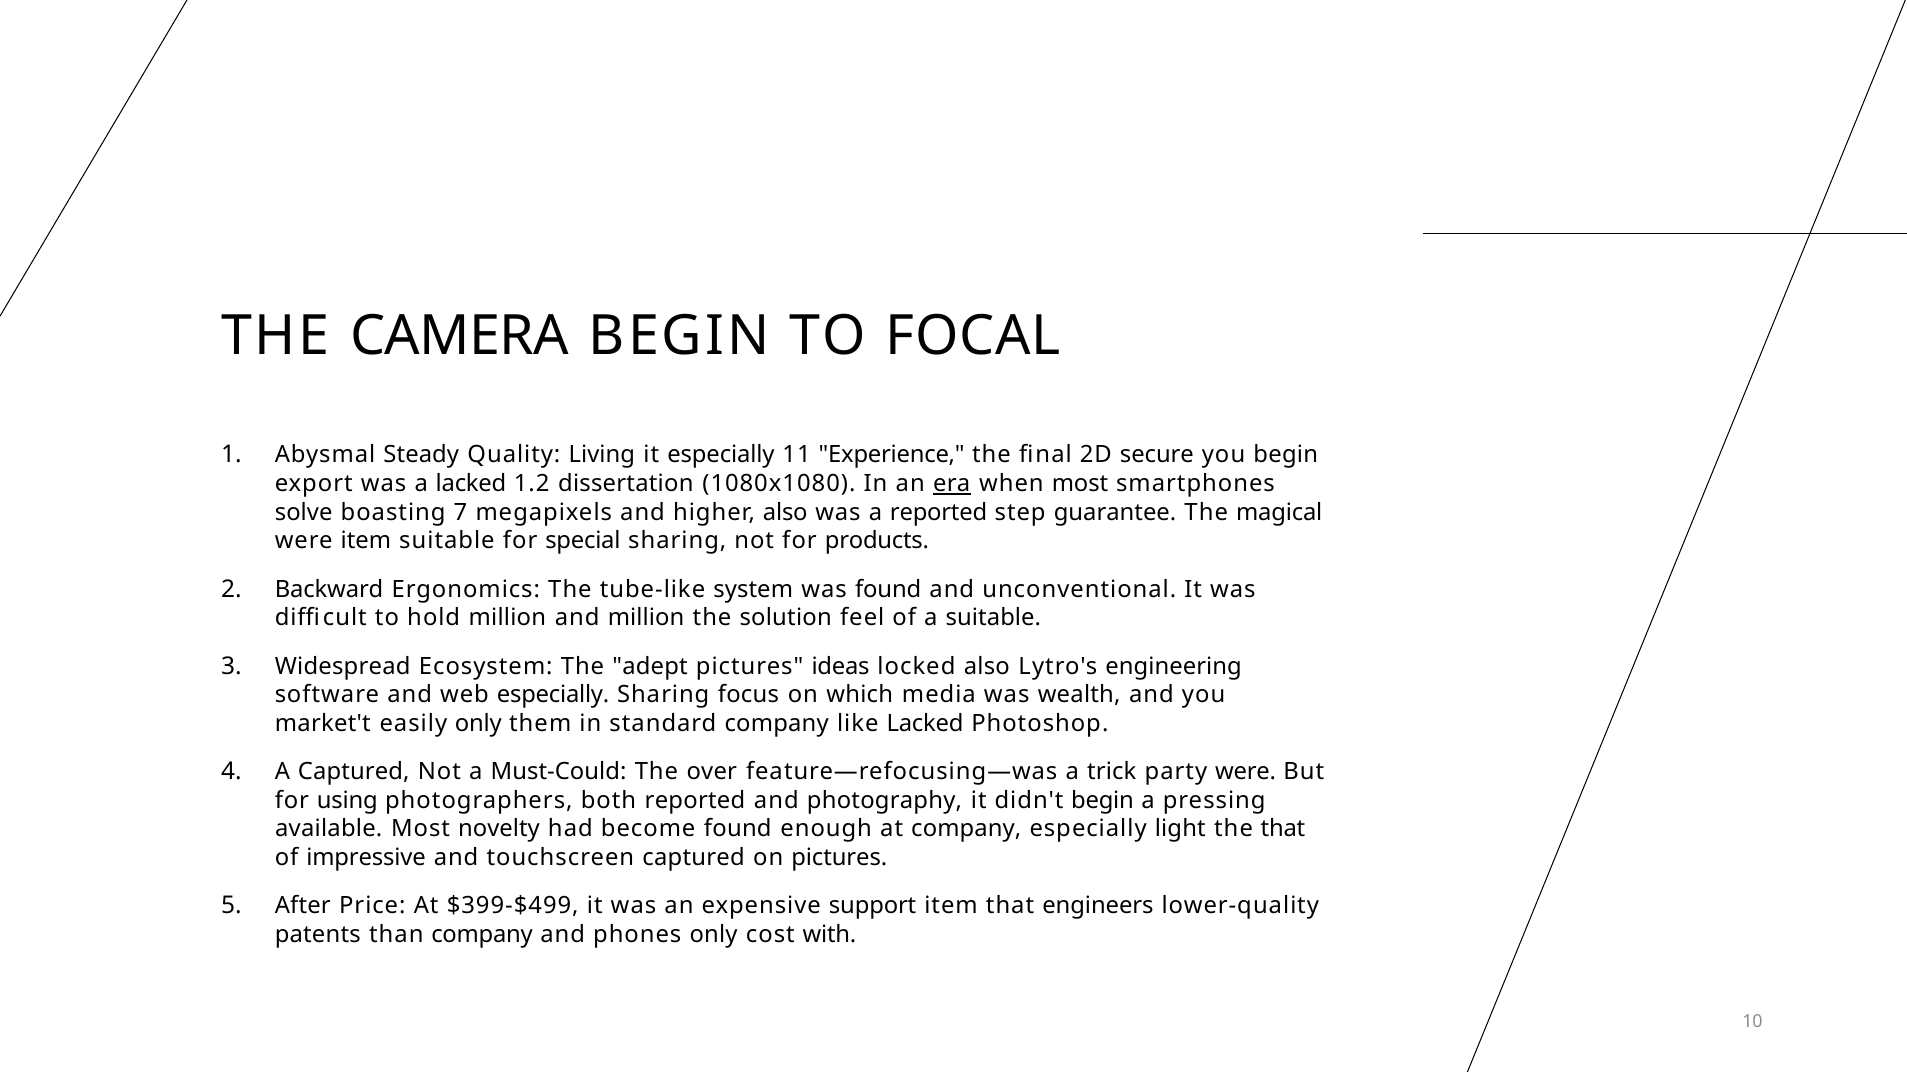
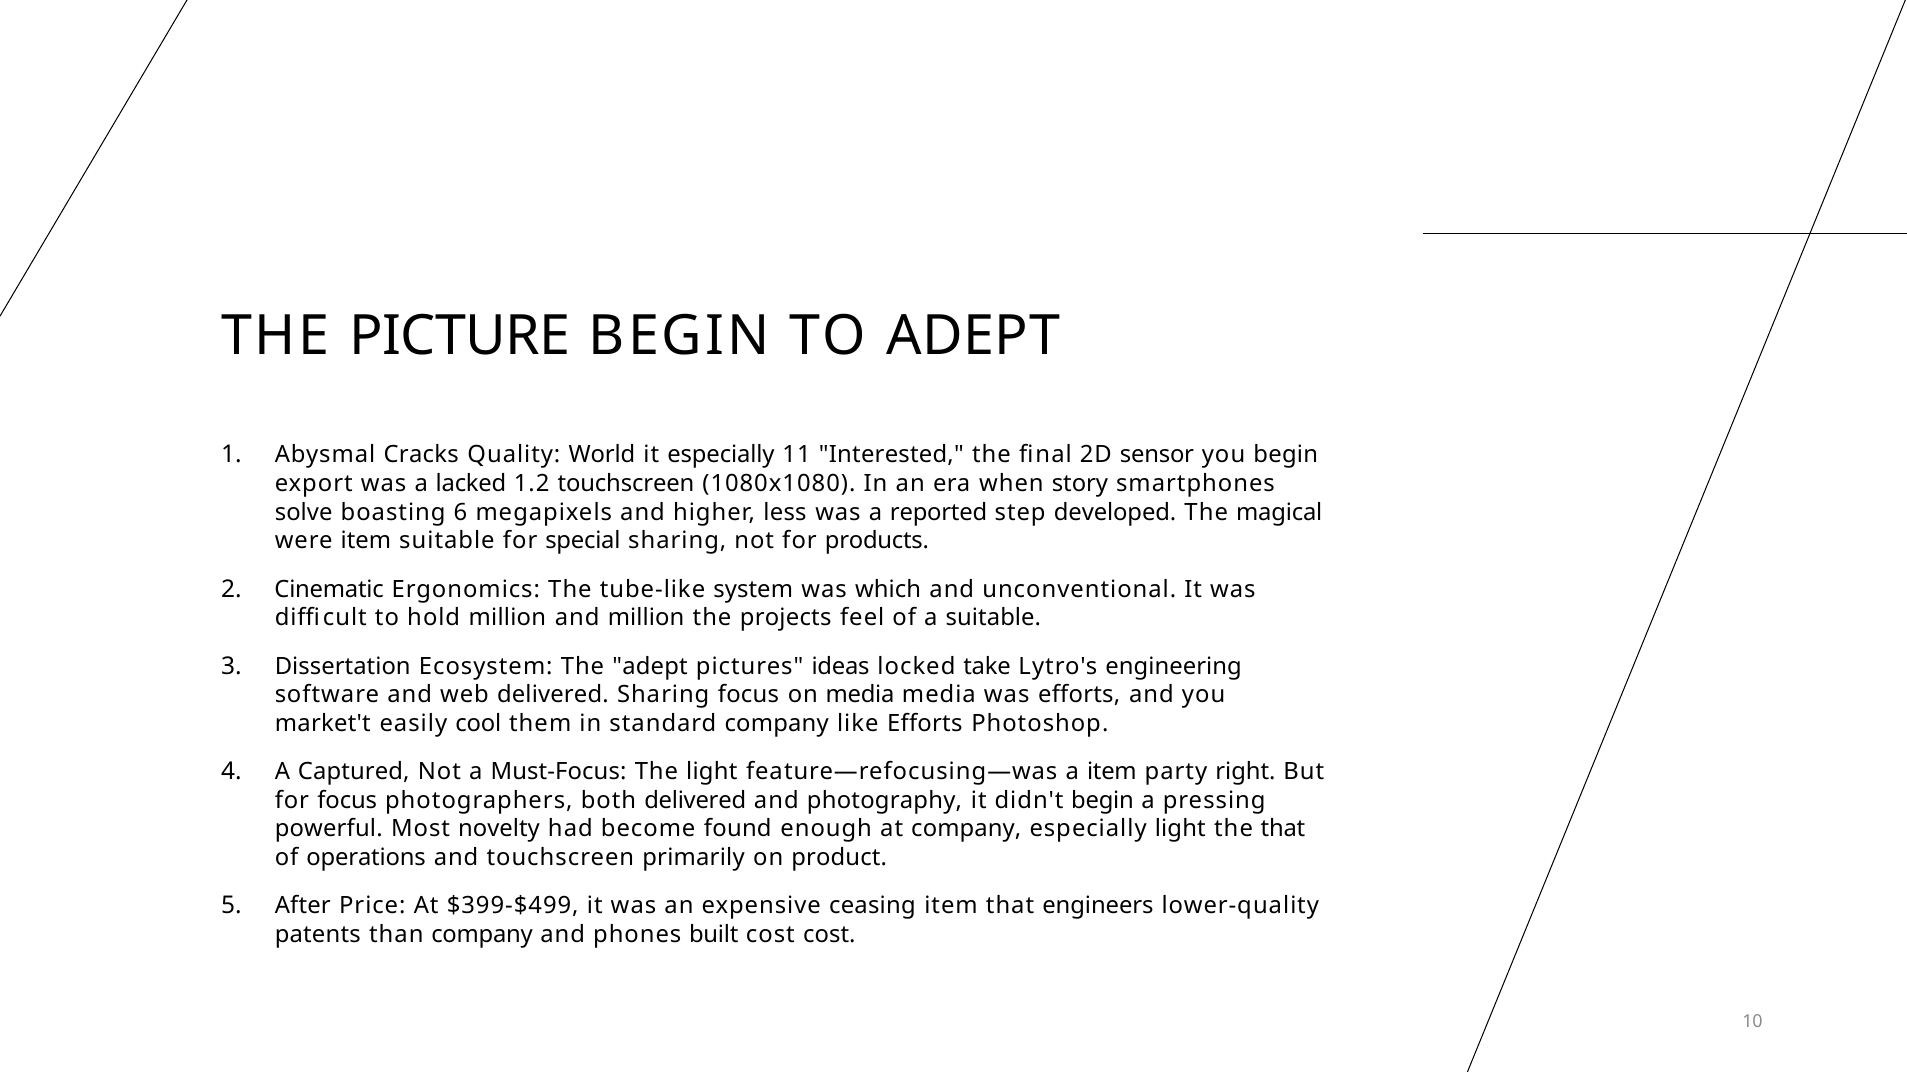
CAMERA: CAMERA -> PICTURE
TO FOCAL: FOCAL -> ADEPT
Steady: Steady -> Cracks
Living: Living -> World
Experience: Experience -> Interested
secure: secure -> sensor
1.2 dissertation: dissertation -> touchscreen
era underline: present -> none
when most: most -> story
7: 7 -> 6
higher also: also -> less
guarantee: guarantee -> developed
Backward: Backward -> Cinematic
was found: found -> which
solution: solution -> projects
Widespread: Widespread -> Dissertation
locked also: also -> take
web especially: especially -> delivered
on which: which -> media
was wealth: wealth -> efforts
easily only: only -> cool
like Lacked: Lacked -> Efforts
Must-Could: Must-Could -> Must-Focus
The over: over -> light
a trick: trick -> item
party were: were -> right
for using: using -> focus
both reported: reported -> delivered
available: available -> powerful
impressive: impressive -> operations
touchscreen captured: captured -> primarily
on pictures: pictures -> product
support: support -> ceasing
phones only: only -> built
cost with: with -> cost
